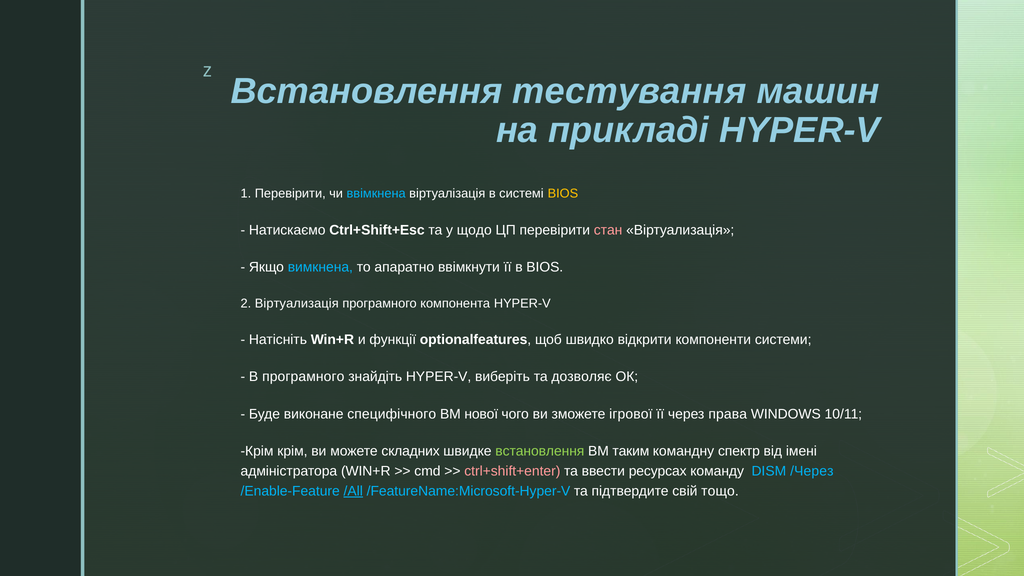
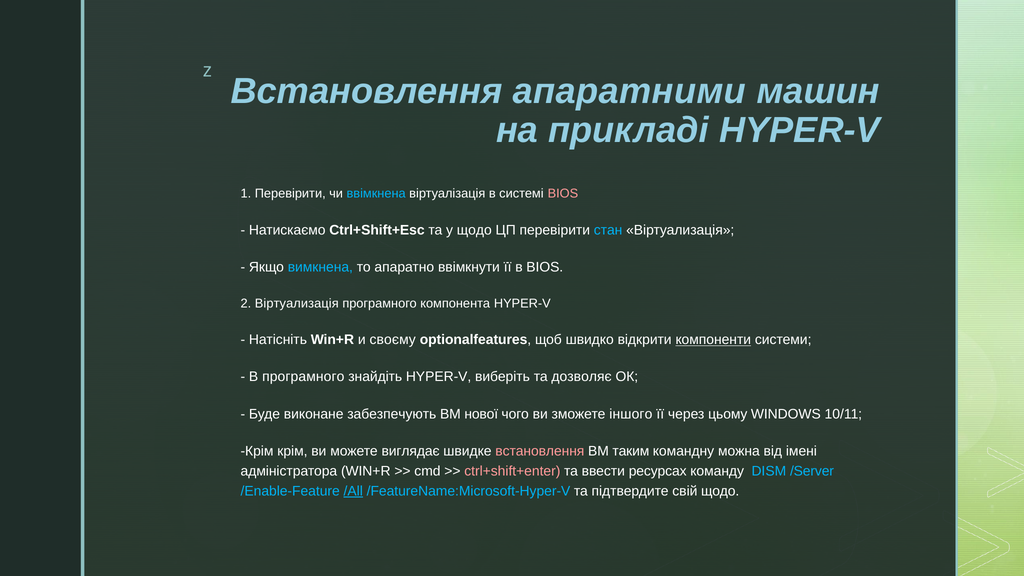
тестування: тестування -> апаратними
BIOS at (563, 194) colour: yellow -> pink
стан colour: pink -> light blue
функції: функції -> своєму
компоненти underline: none -> present
специфічного: специфічного -> забезпечують
ігрової: ігрової -> іншого
права: права -> цьому
складних: складних -> виглядає
встановлення at (540, 451) colour: light green -> pink
спектр: спектр -> можна
/Через: /Через -> /Server
свій тощо: тощо -> щодо
